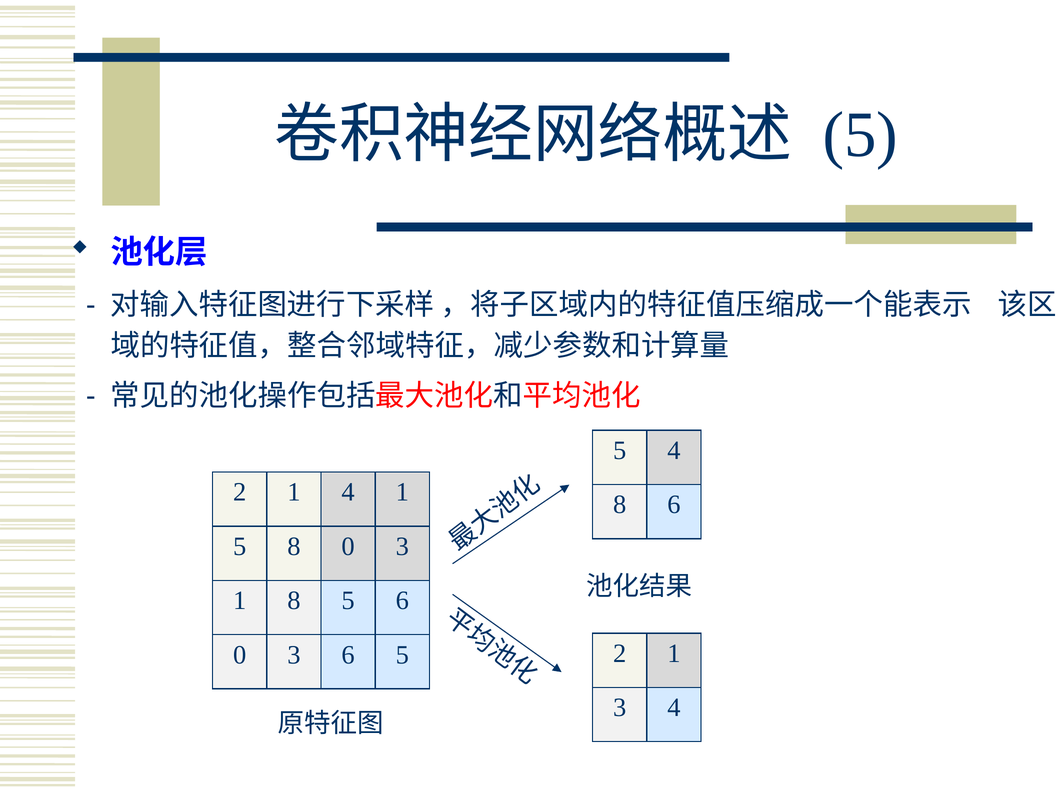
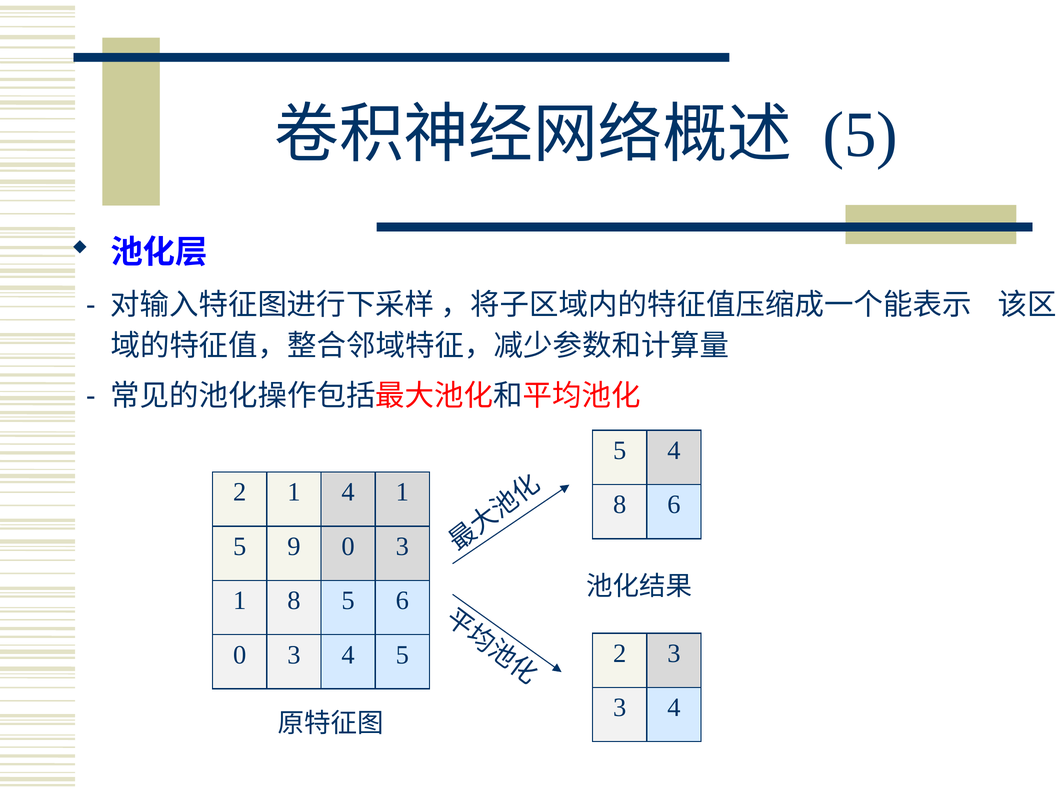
5 8: 8 -> 9
1 at (674, 654): 1 -> 3
0 3 6: 6 -> 4
